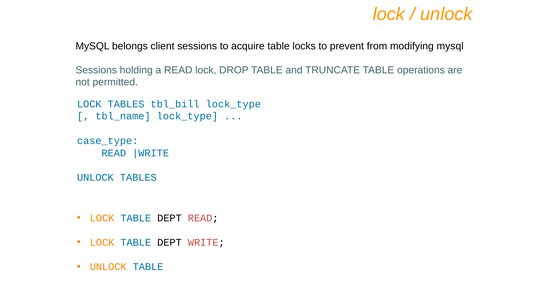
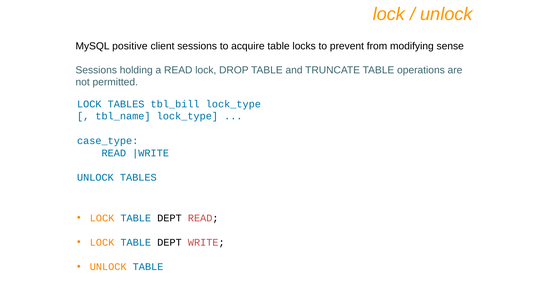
belongs: belongs -> positive
modifying mysql: mysql -> sense
